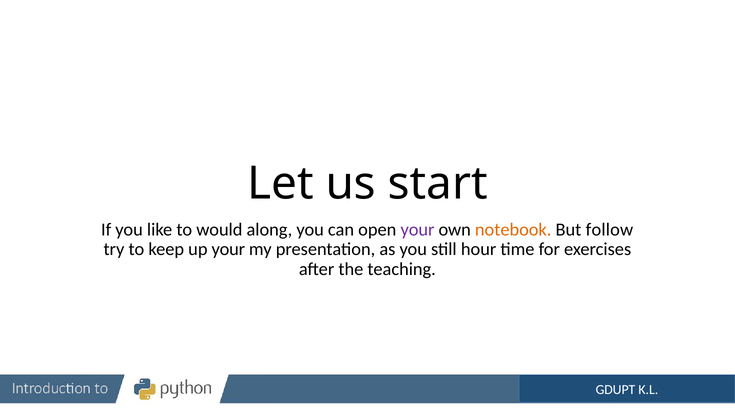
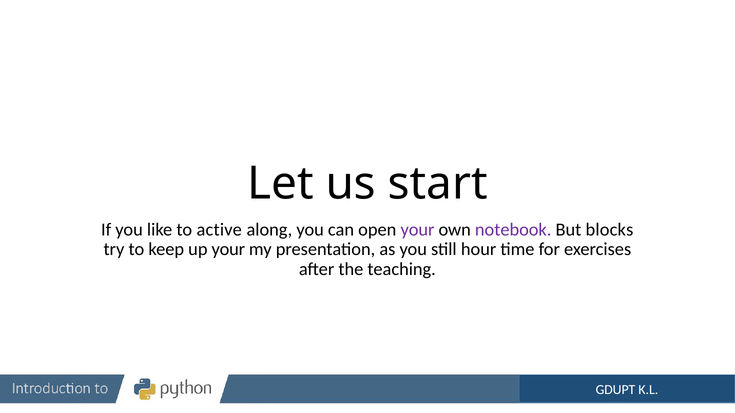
would: would -> active
notebook colour: orange -> purple
follow: follow -> blocks
